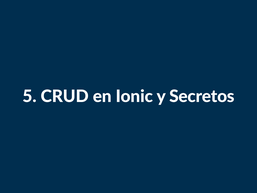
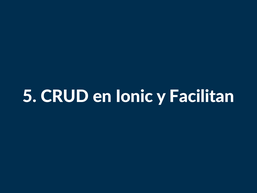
Secretos: Secretos -> Facilitan
